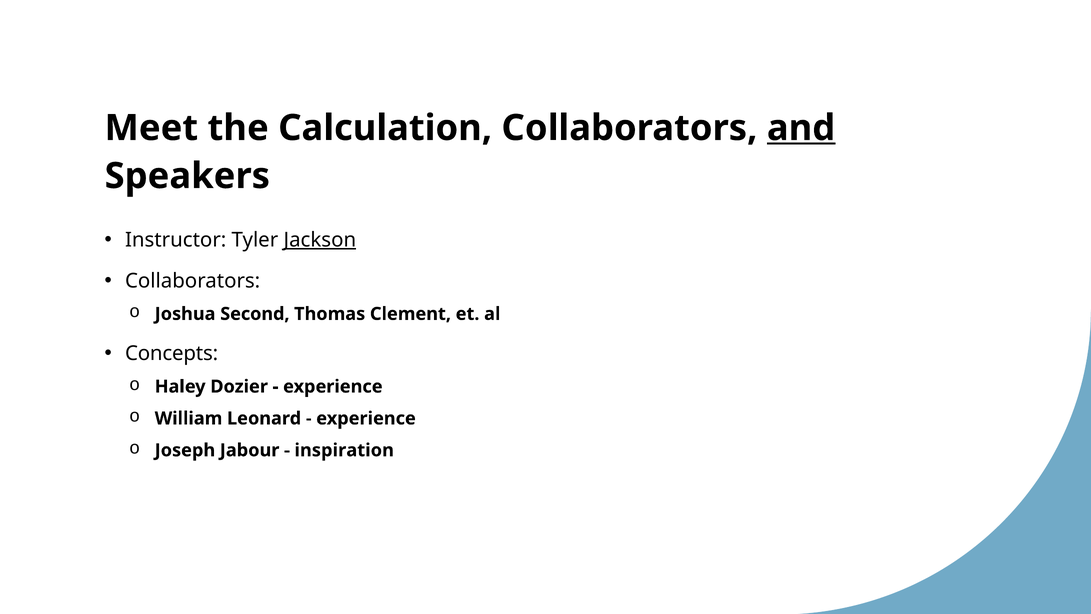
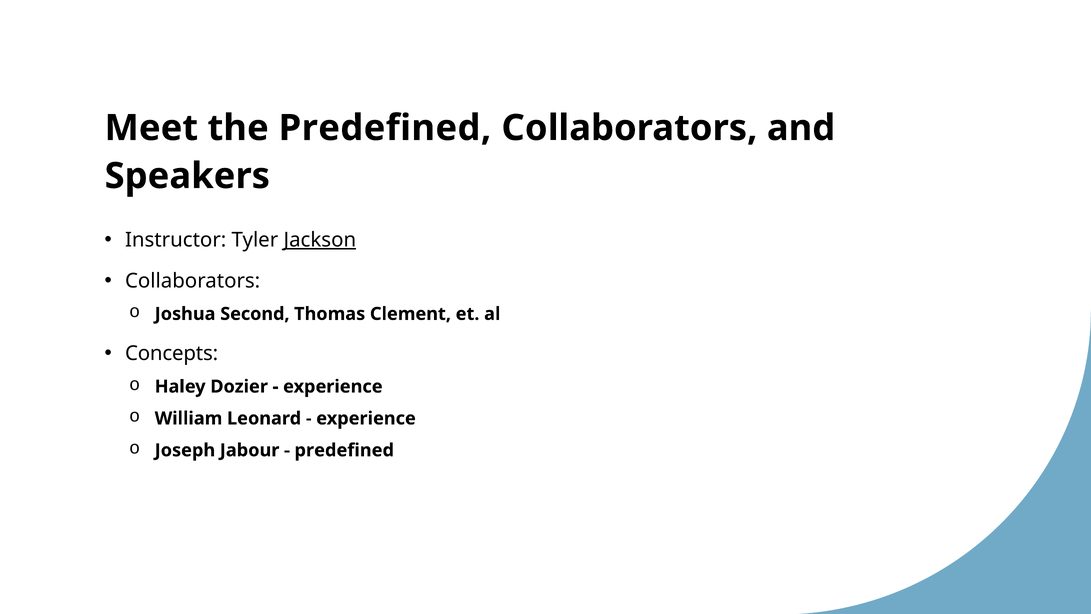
the Calculation: Calculation -> Predefined
and underline: present -> none
inspiration at (344, 450): inspiration -> predefined
